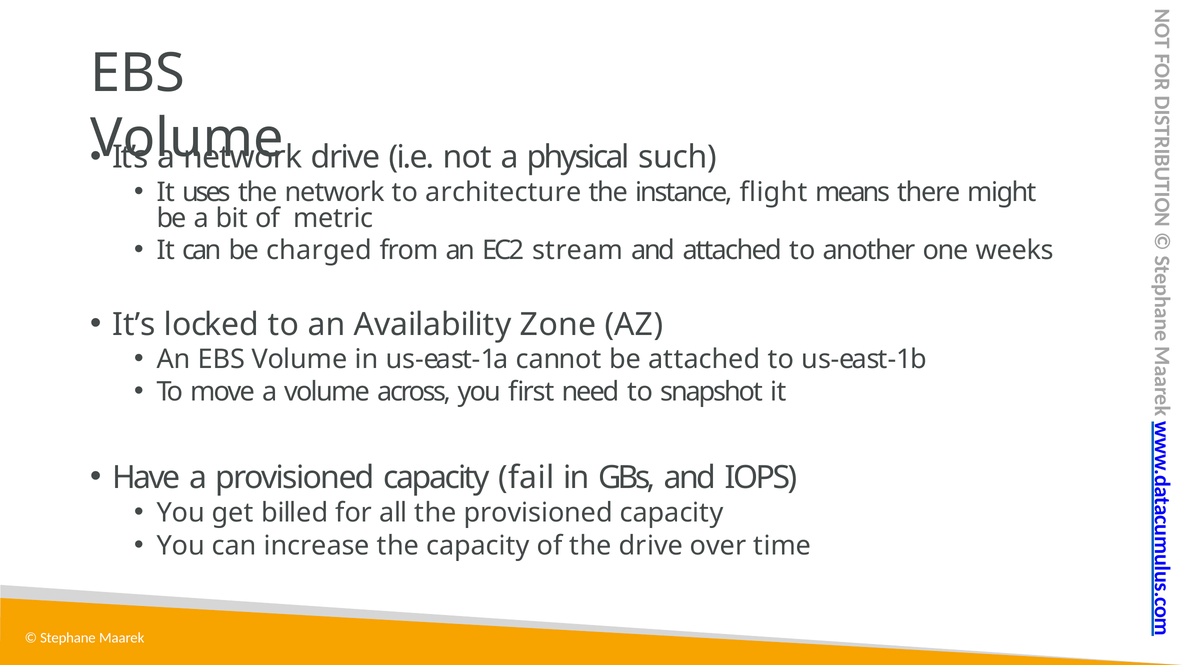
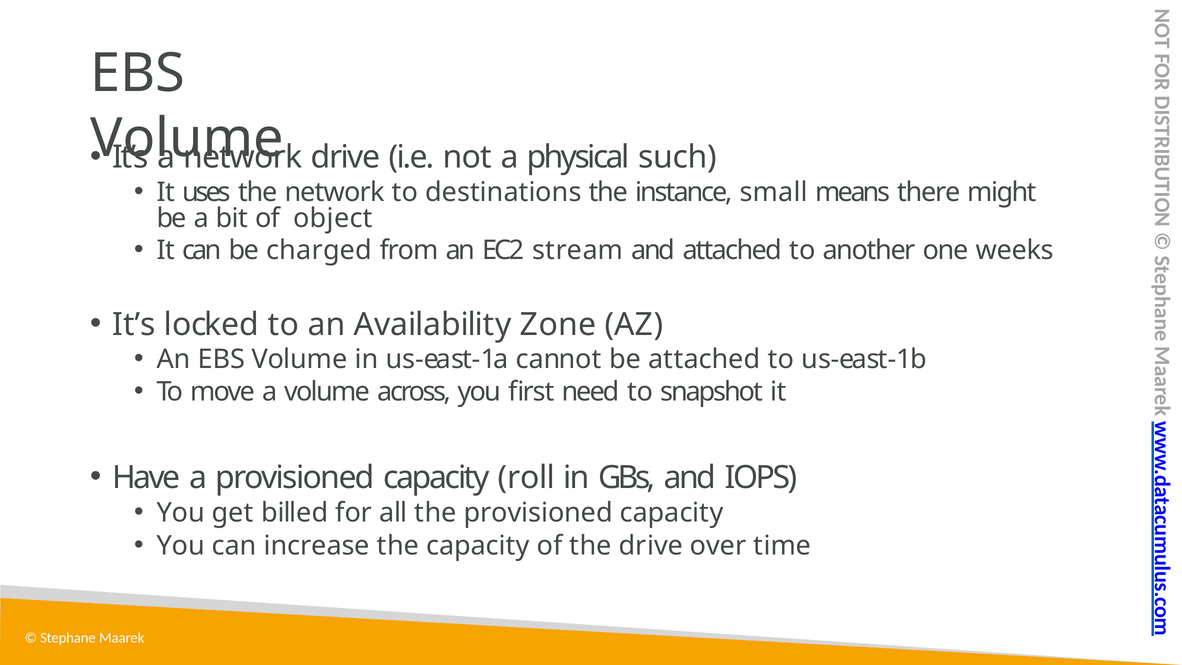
architecture: architecture -> destinations
flight: flight -> small
metric: metric -> object
fail: fail -> roll
